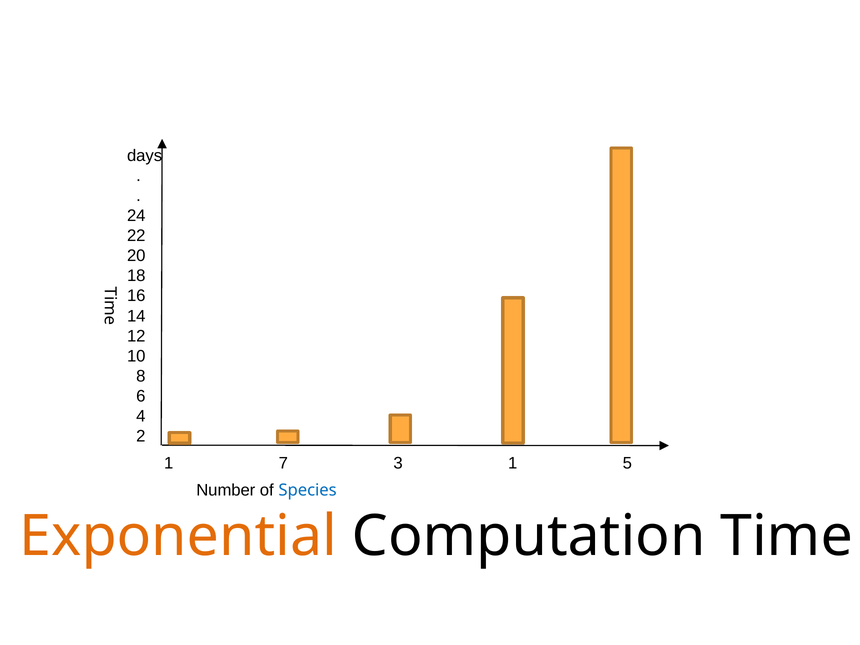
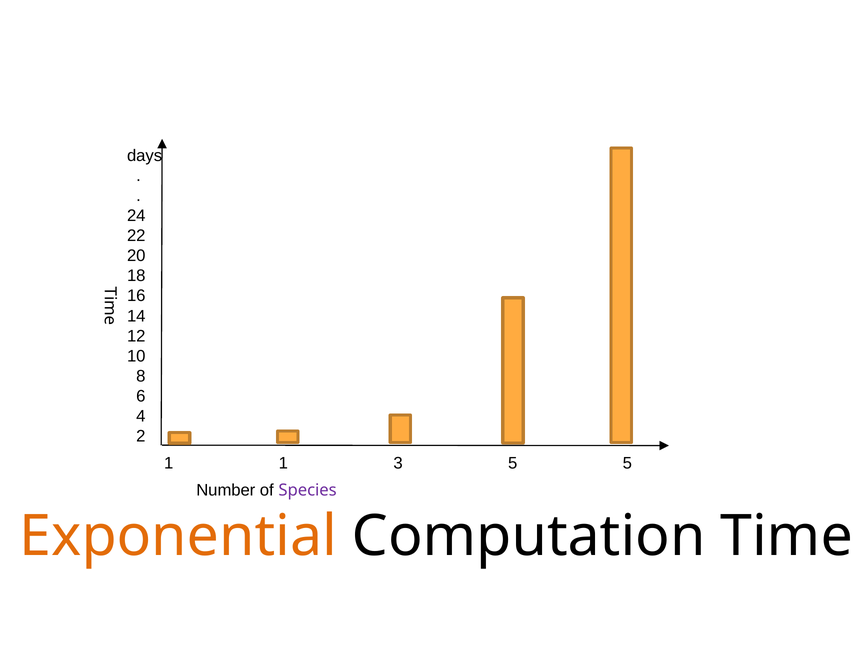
1 7: 7 -> 1
3 1: 1 -> 5
Species colour: blue -> purple
